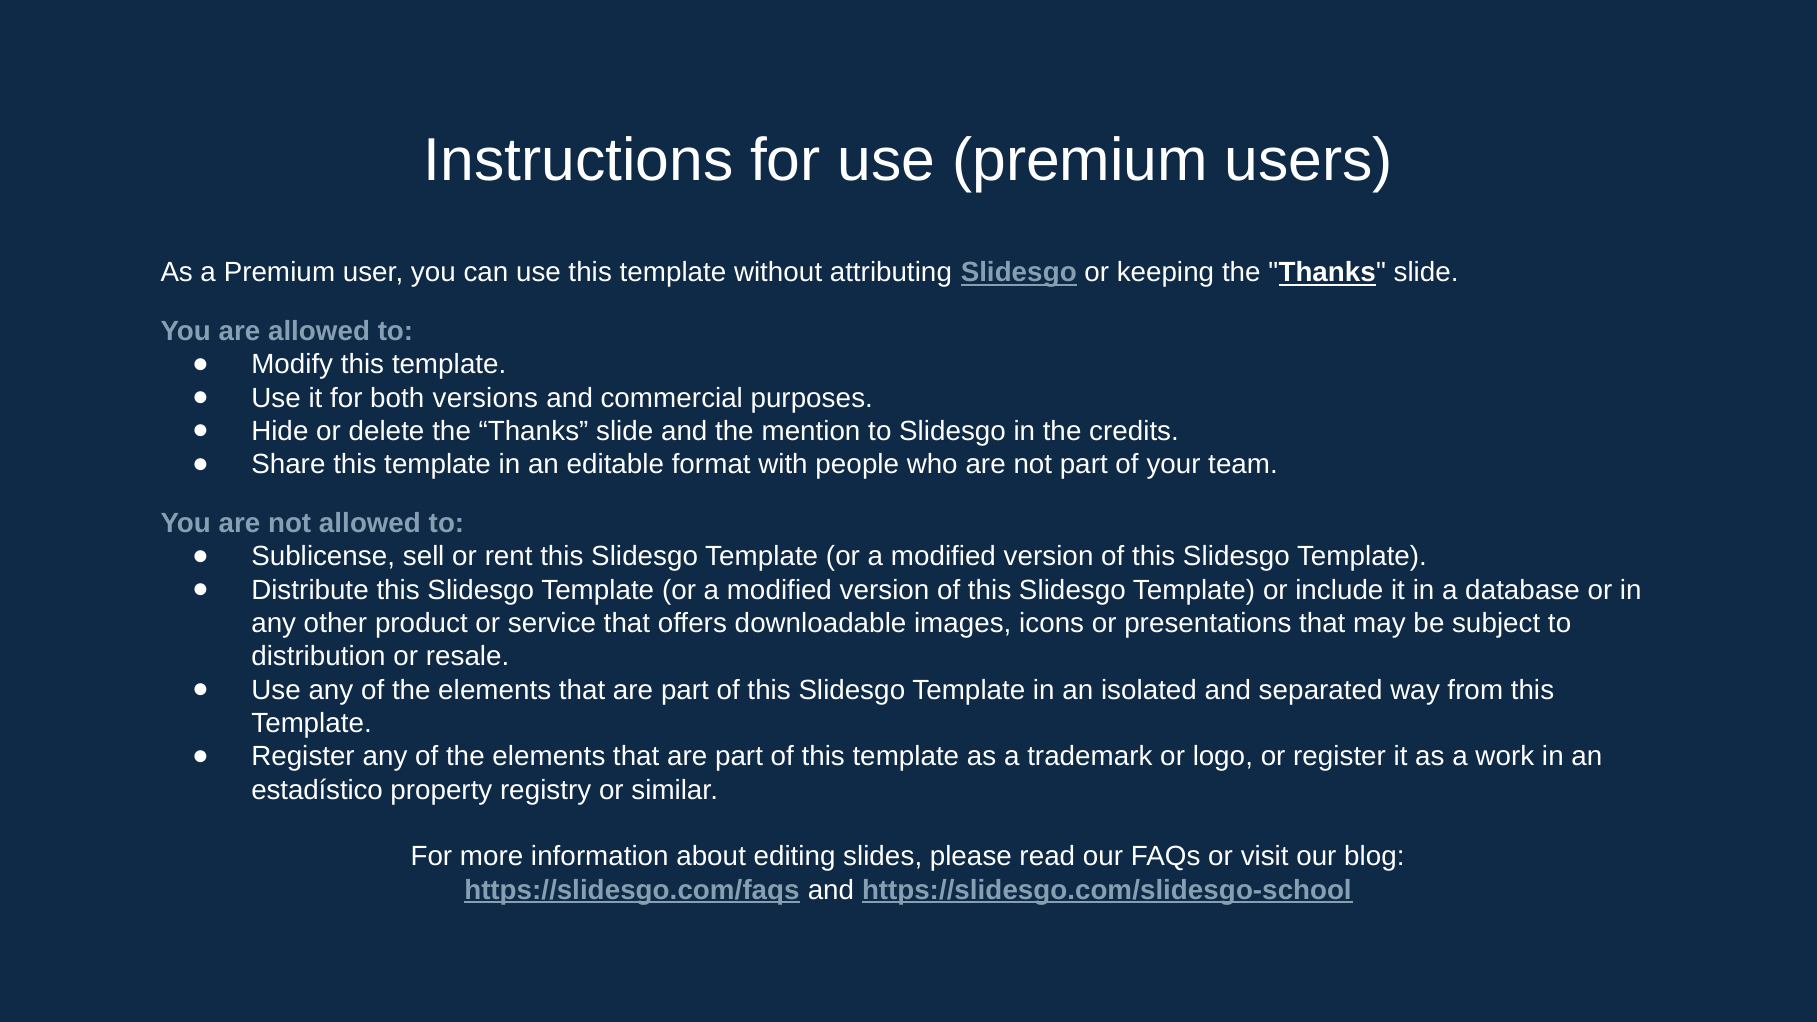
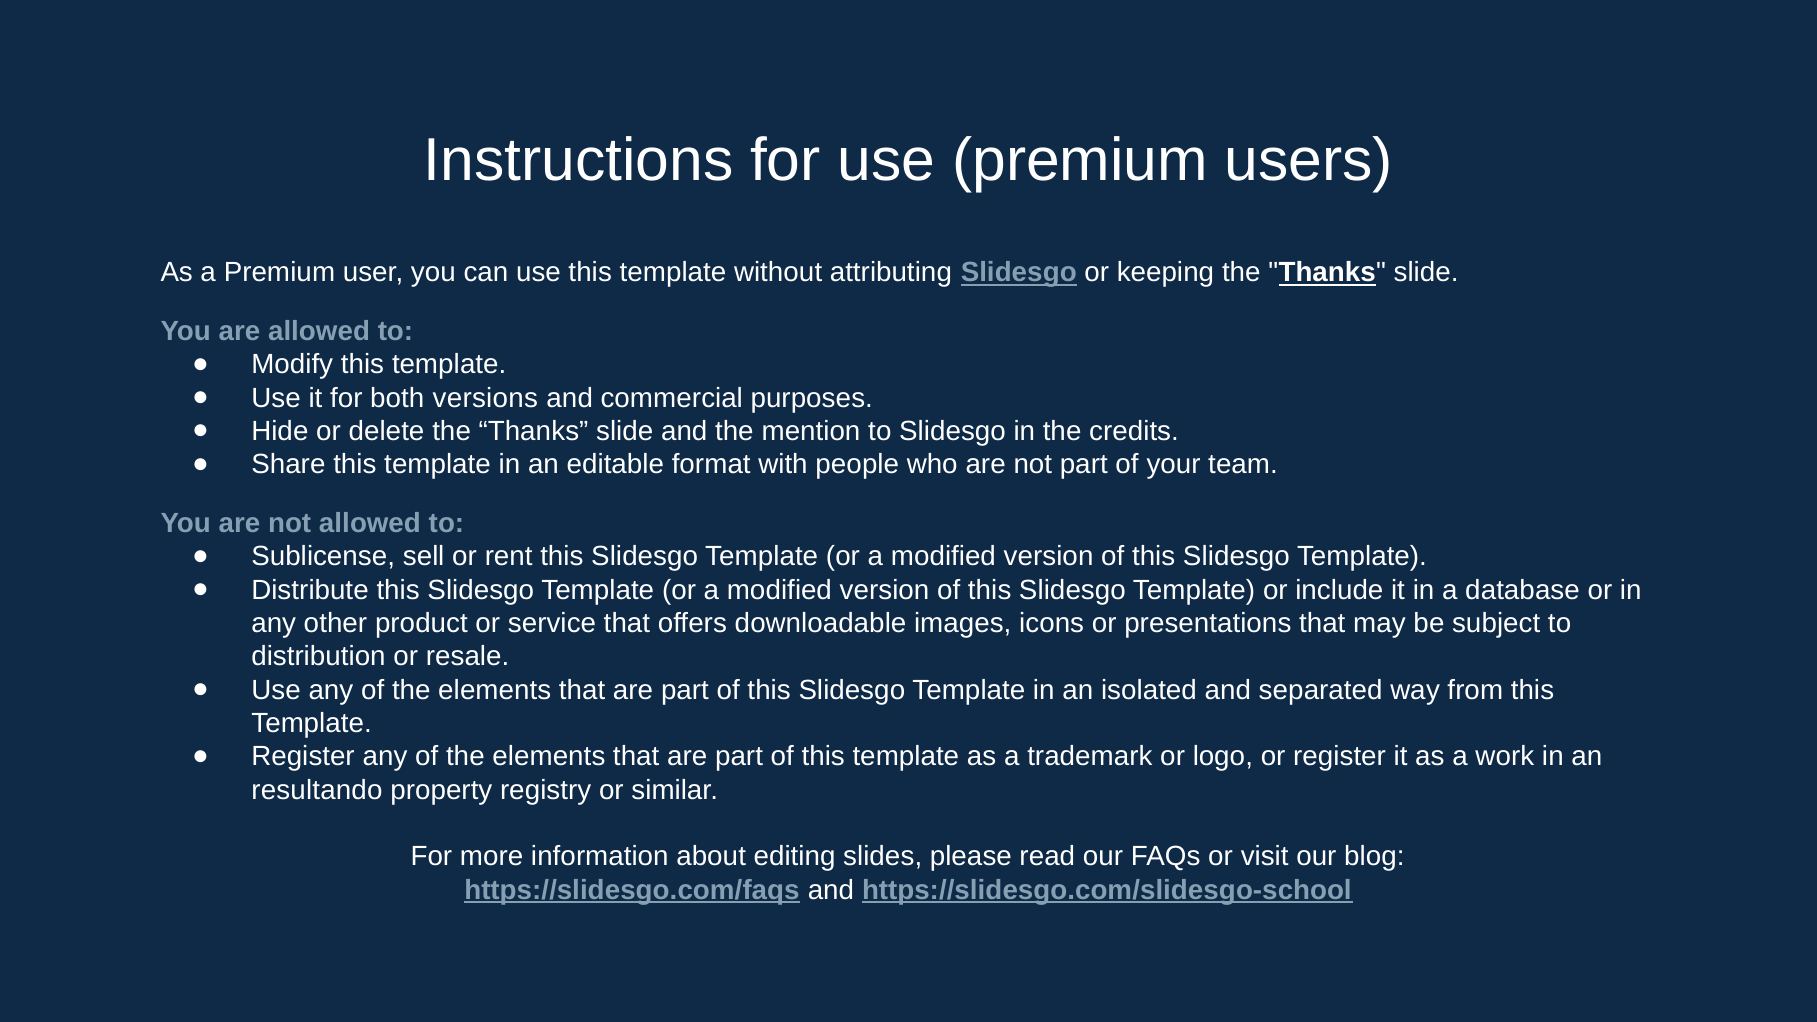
estadístico: estadístico -> resultando
